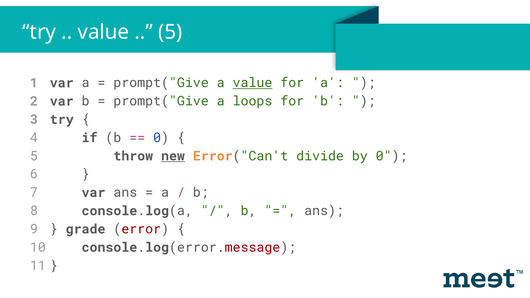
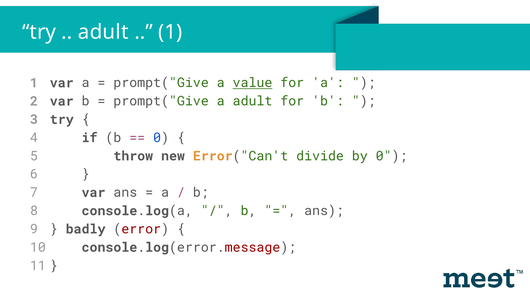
value at (103, 32): value -> adult
5 at (170, 32): 5 -> 1
a loops: loops -> adult
new underline: present -> none
grade: grade -> badly
